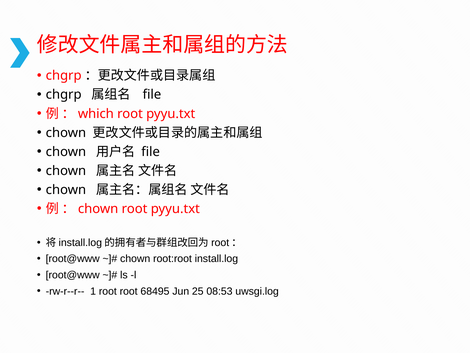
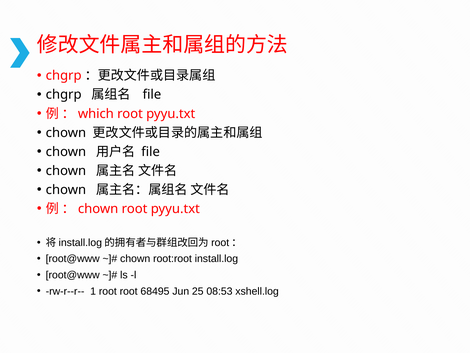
uwsgi.log: uwsgi.log -> xshell.log
